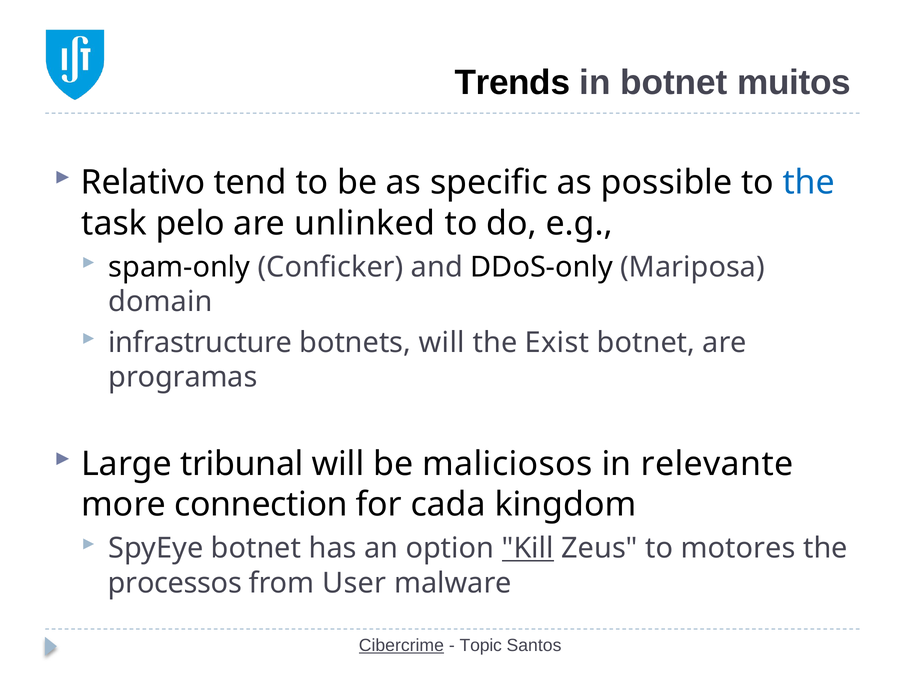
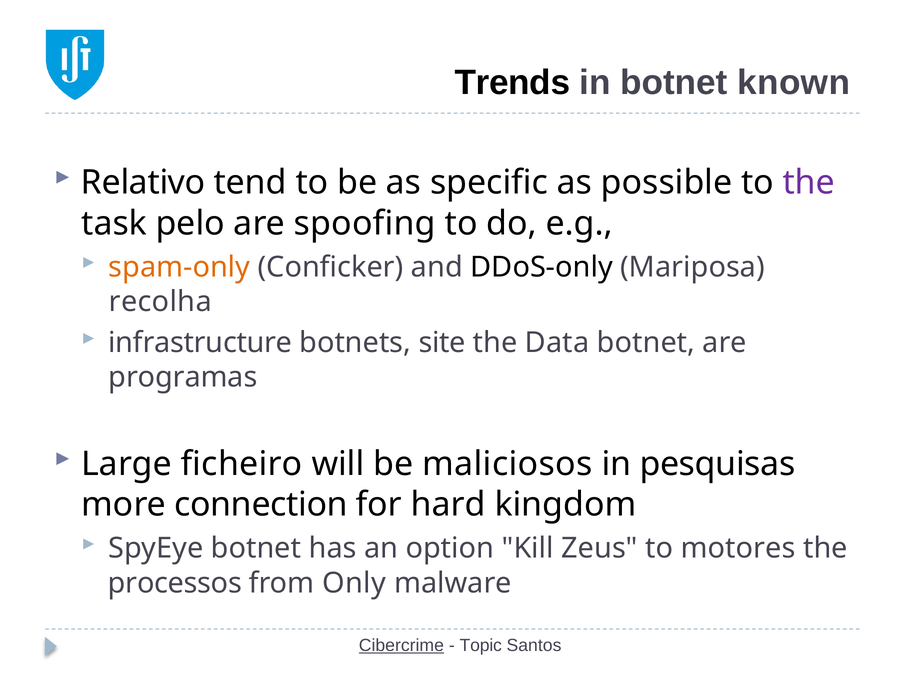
muitos: muitos -> known
the at (809, 183) colour: blue -> purple
unlinked: unlinked -> spoofing
spam-only colour: black -> orange
domain: domain -> recolha
botnets will: will -> site
Exist: Exist -> Data
tribunal: tribunal -> ficheiro
relevante: relevante -> pesquisas
cada: cada -> hard
Kill underline: present -> none
User: User -> Only
